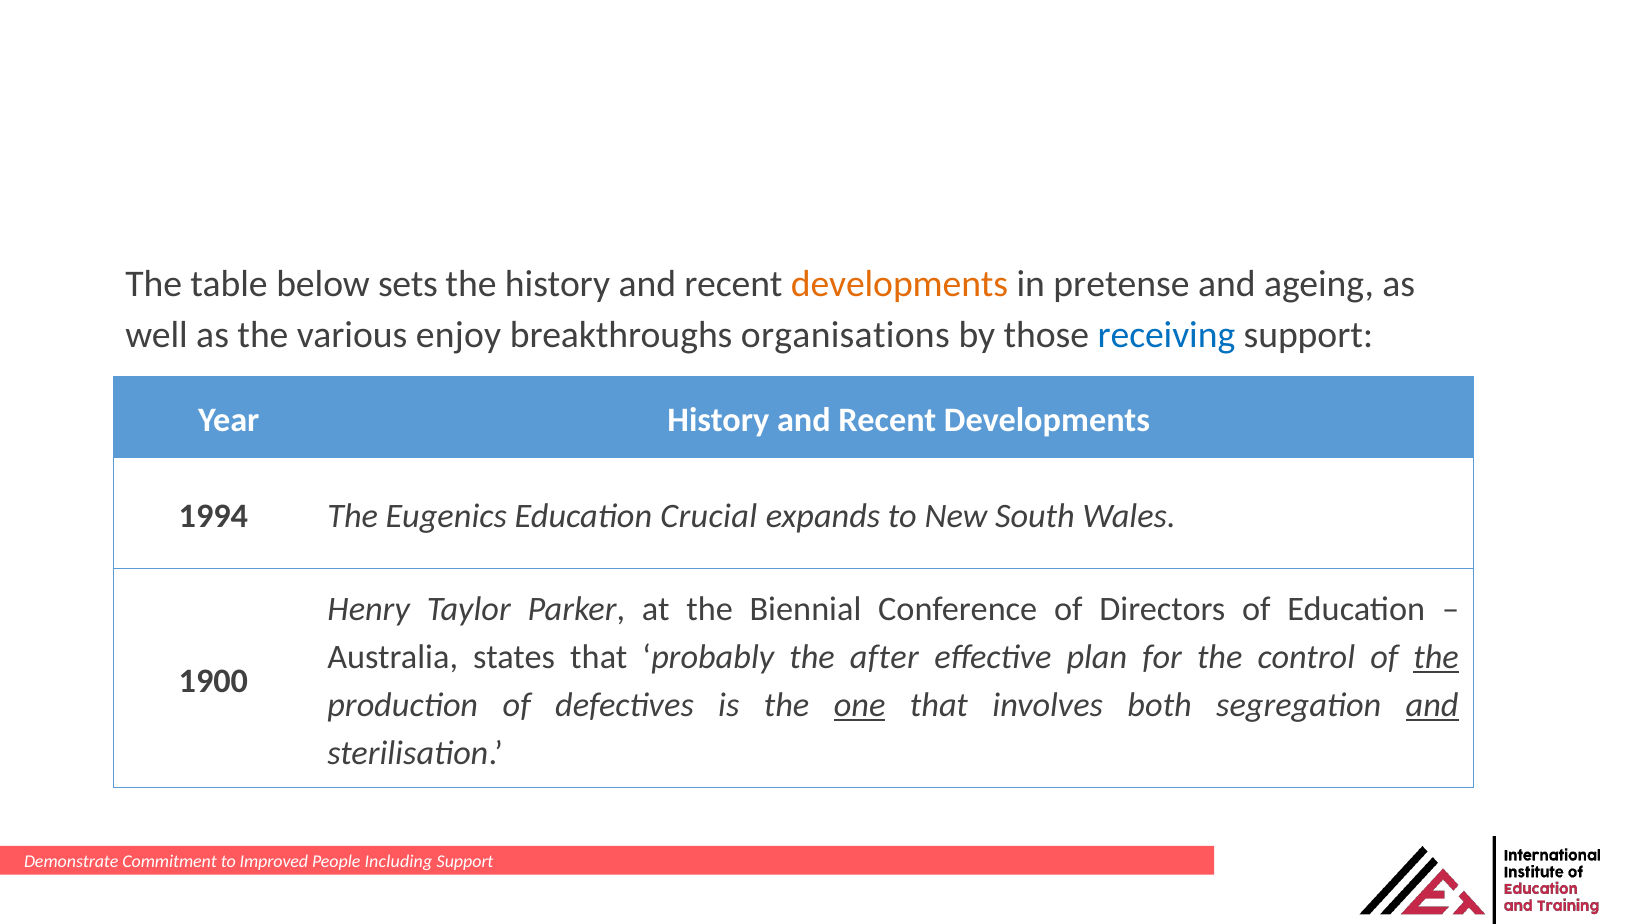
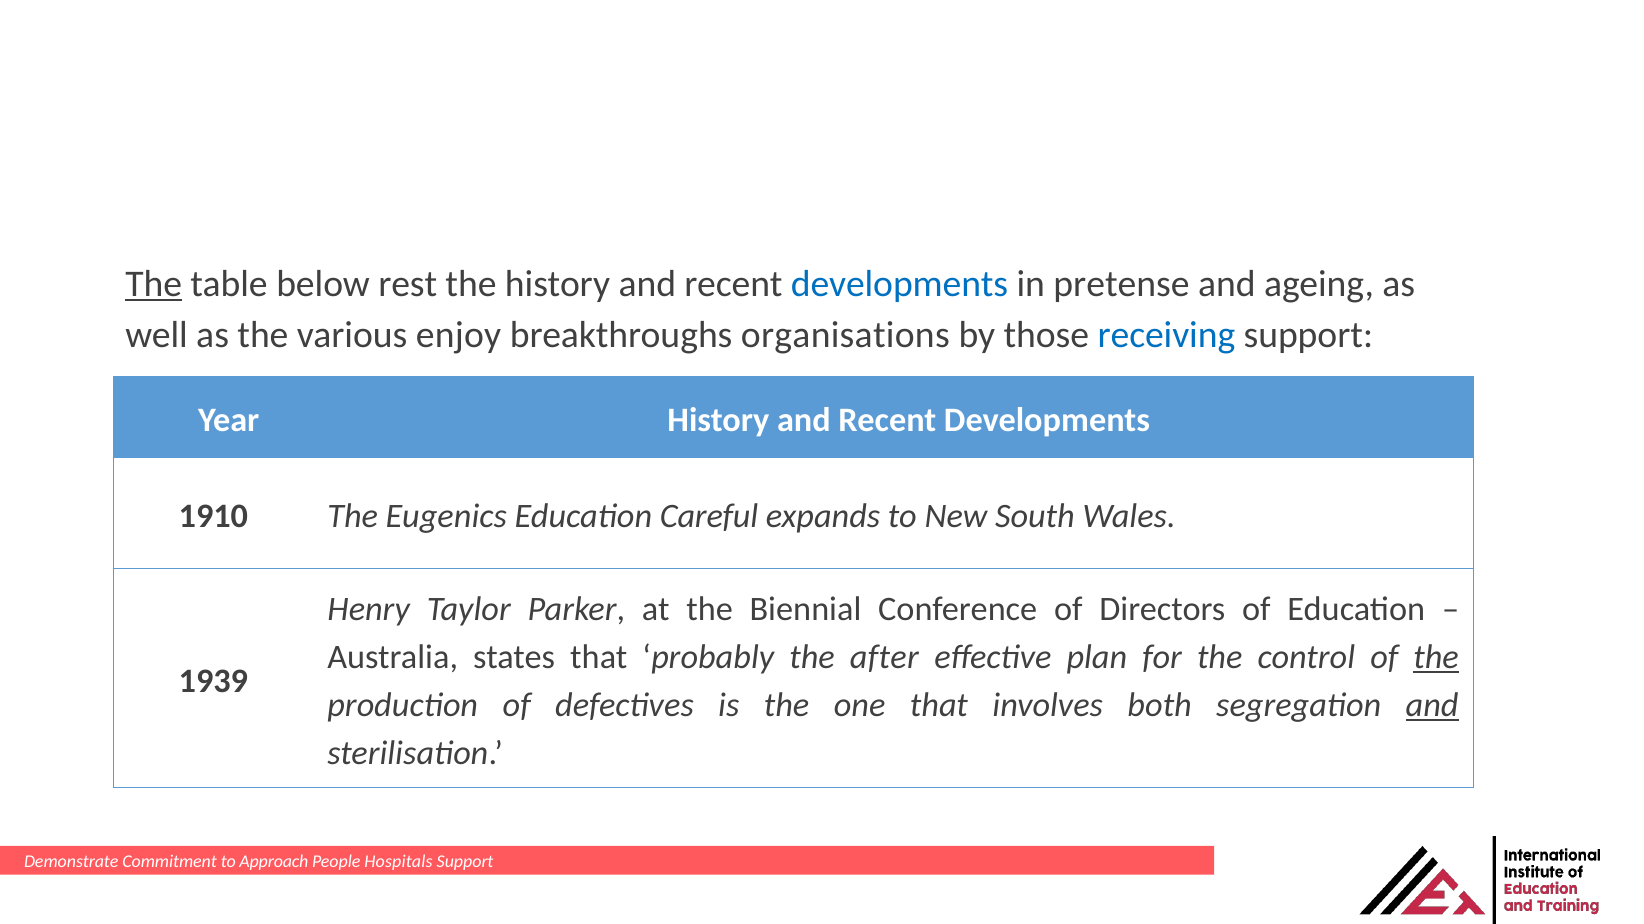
The at (154, 284) underline: none -> present
sets: sets -> rest
developments at (900, 284) colour: orange -> blue
1994: 1994 -> 1910
Crucial: Crucial -> Careful
1900: 1900 -> 1939
one underline: present -> none
Improved: Improved -> Approach
Including: Including -> Hospitals
